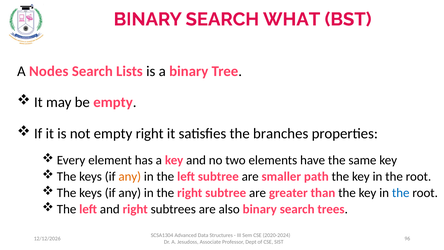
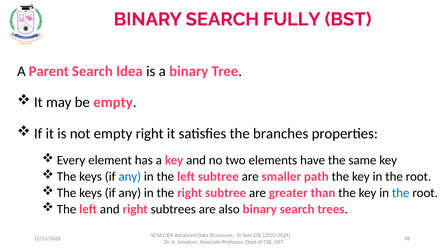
WHAT: WHAT -> FULLY
Nodes: Nodes -> Parent
Lists: Lists -> Idea
any at (130, 176) colour: orange -> blue
